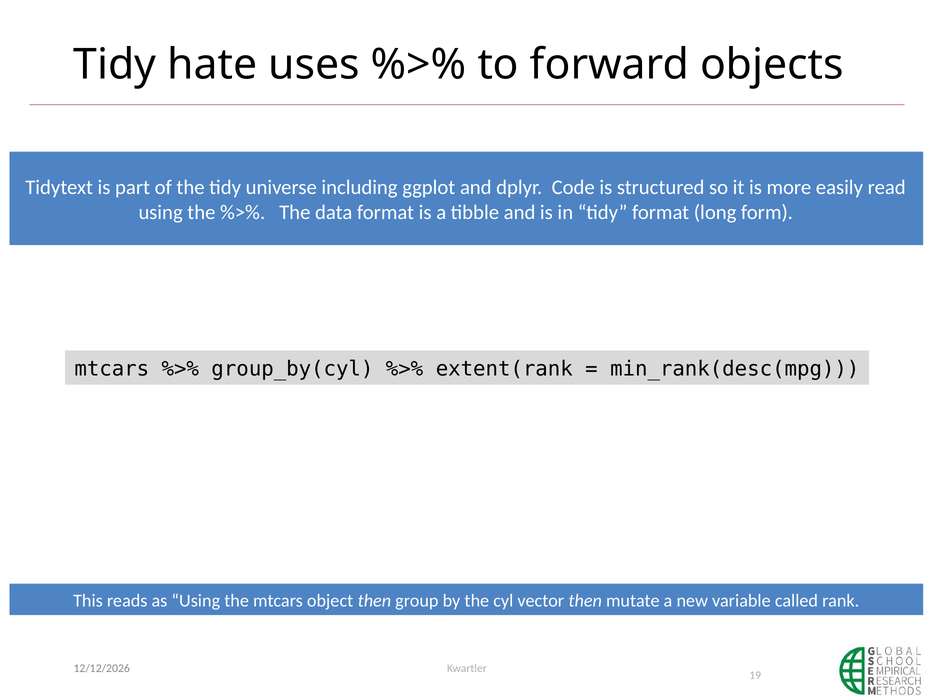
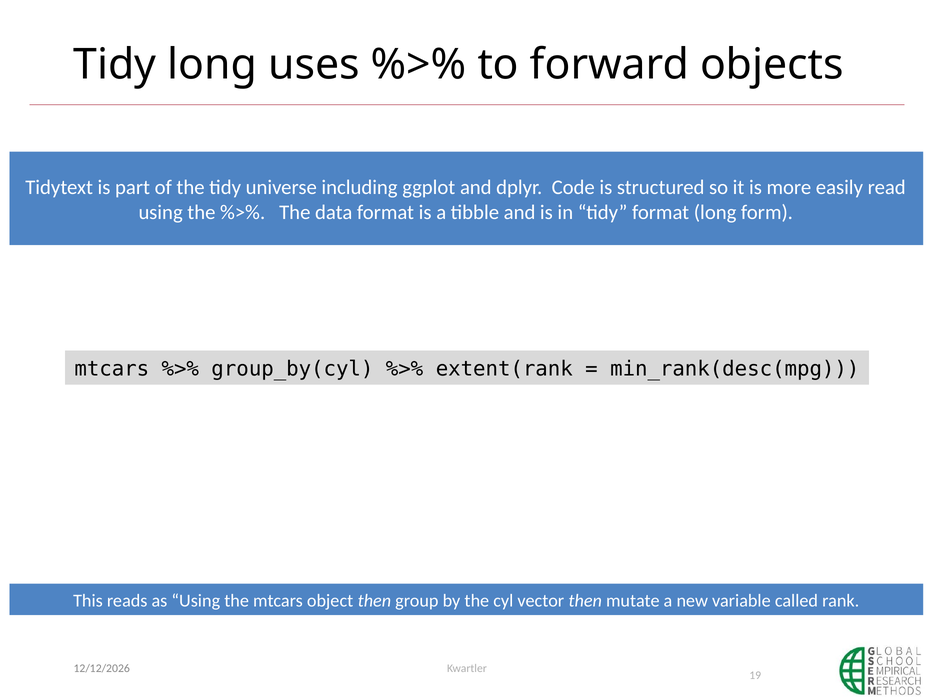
Tidy hate: hate -> long
